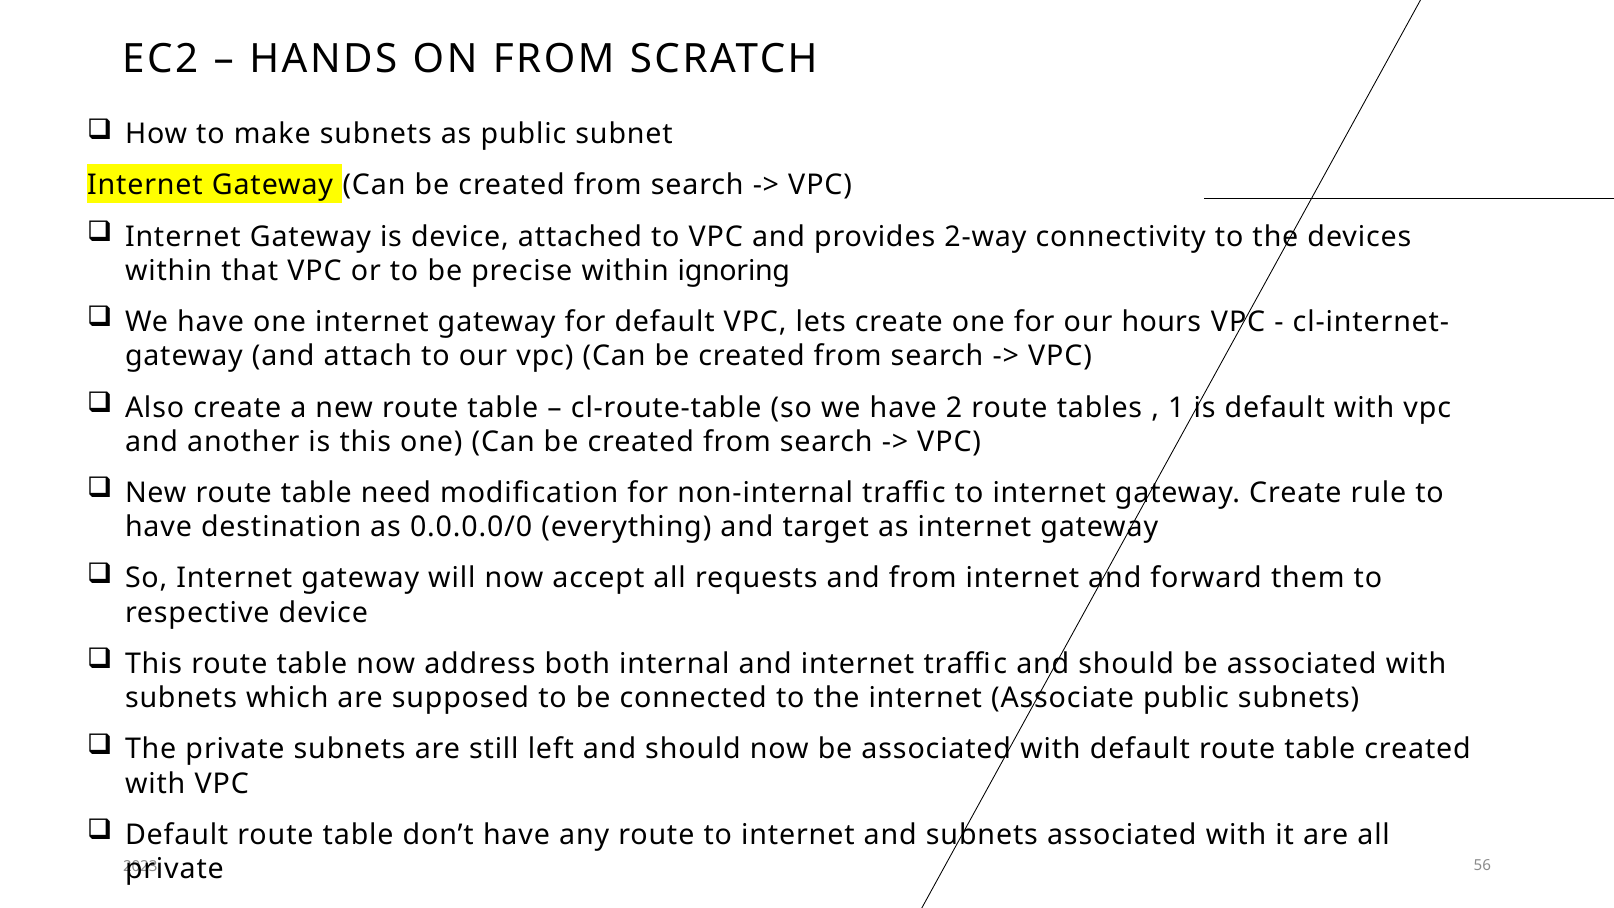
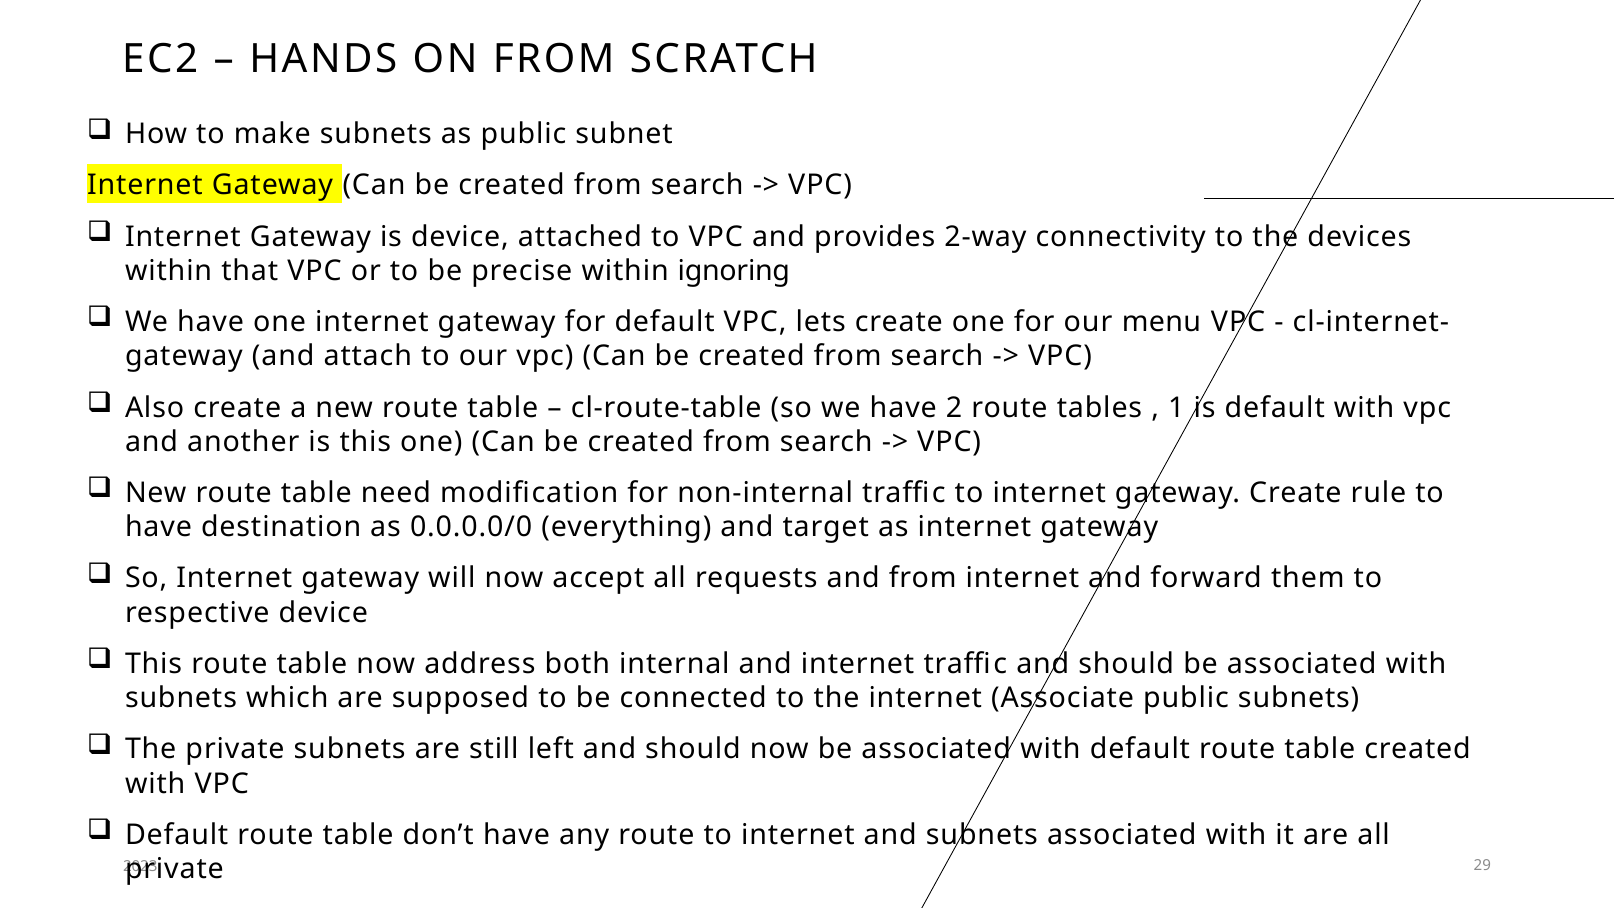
hours: hours -> menu
56: 56 -> 29
